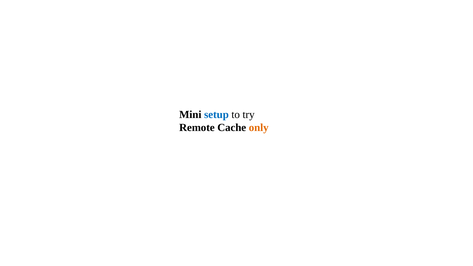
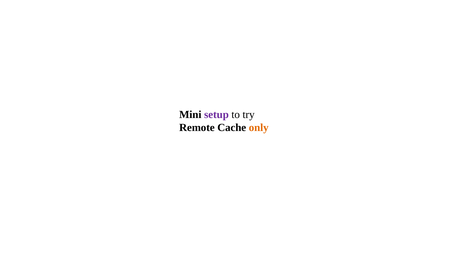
setup colour: blue -> purple
